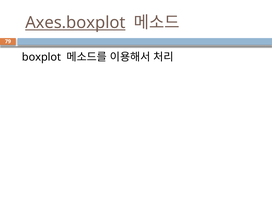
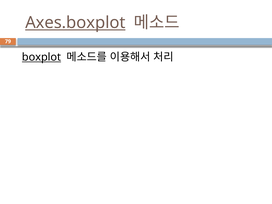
boxplot underline: none -> present
